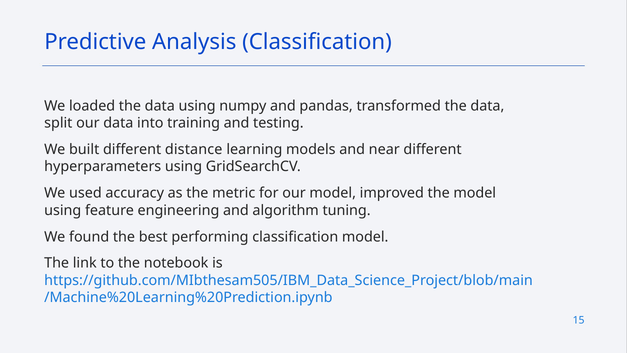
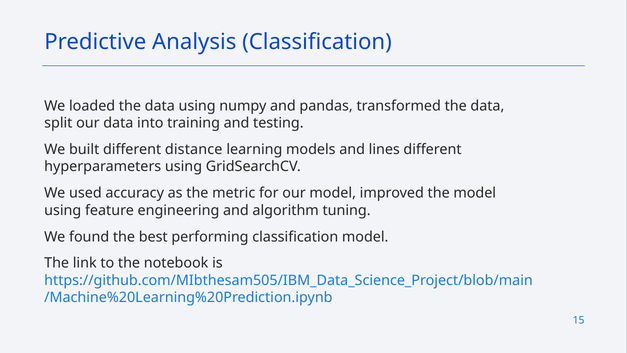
near: near -> lines
